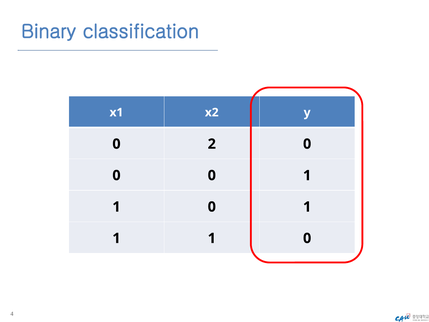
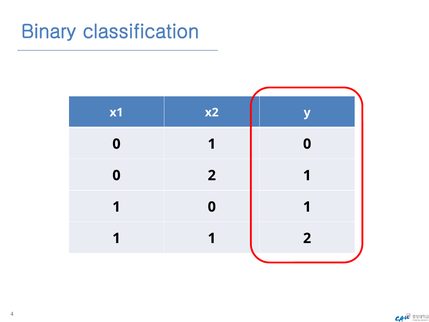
2 at (212, 144): 2 -> 1
0 at (212, 175): 0 -> 2
0 at (307, 238): 0 -> 2
